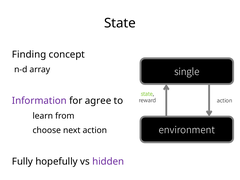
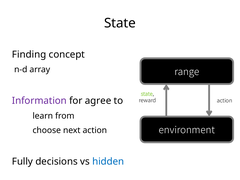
single: single -> range
hopefully: hopefully -> decisions
hidden colour: purple -> blue
